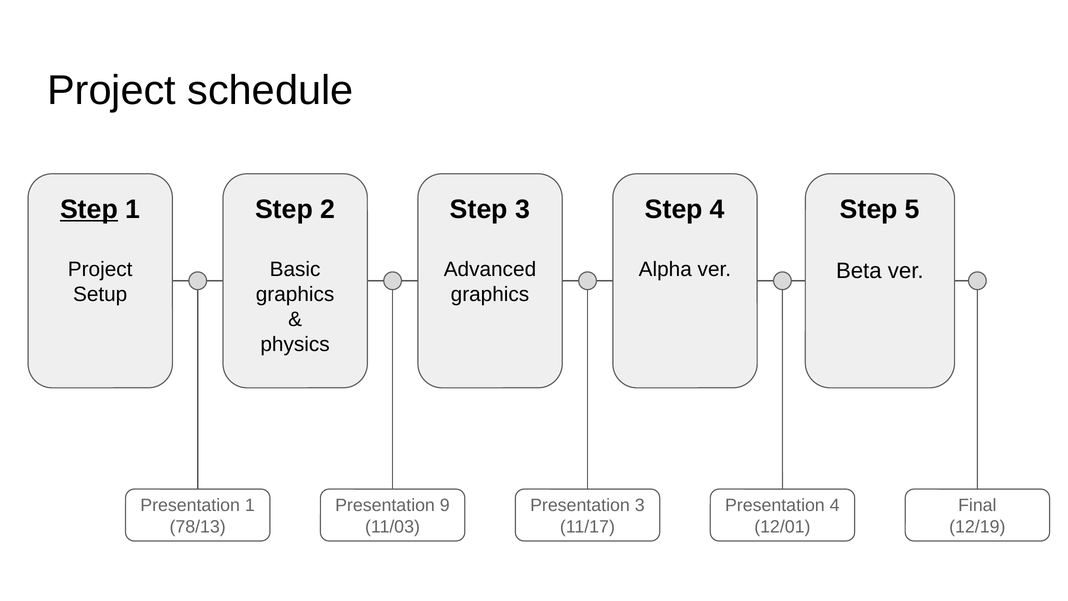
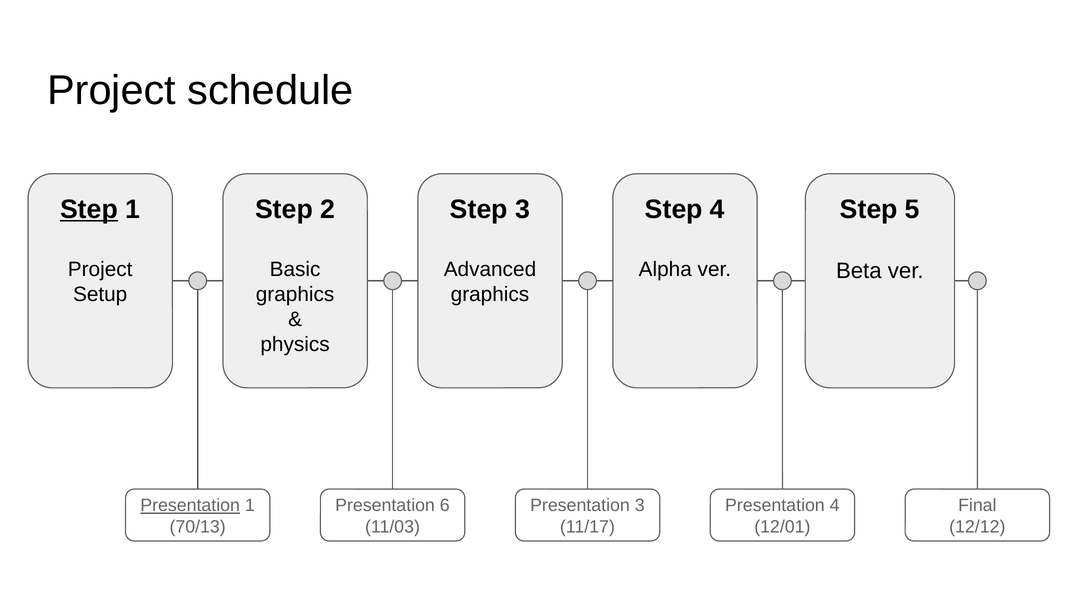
Presentation at (190, 505) underline: none -> present
9: 9 -> 6
78/13: 78/13 -> 70/13
12/19: 12/19 -> 12/12
